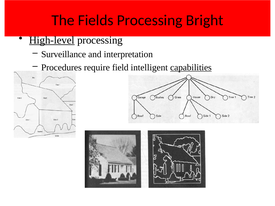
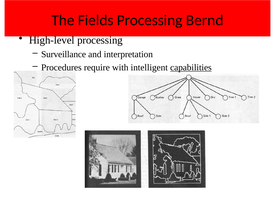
Bright: Bright -> Bernd
High-level underline: present -> none
field: field -> with
